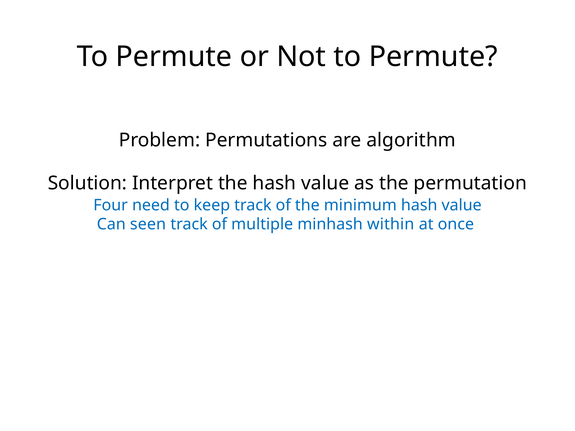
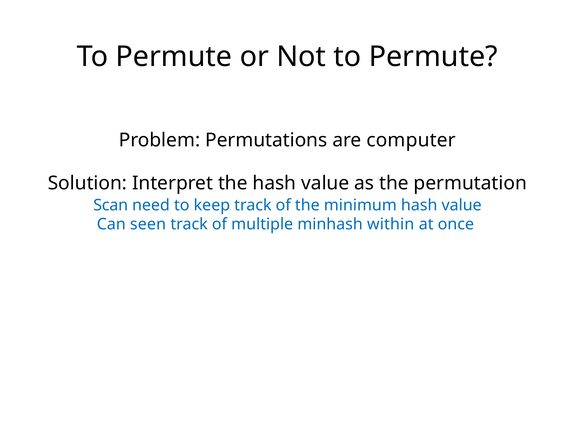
algorithm: algorithm -> computer
Four: Four -> Scan
